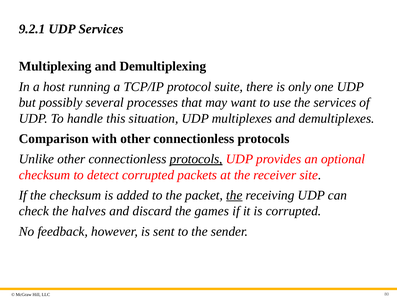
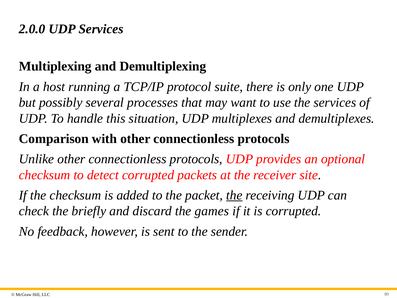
9.2.1: 9.2.1 -> 2.0.0
protocols at (196, 159) underline: present -> none
halves: halves -> briefly
